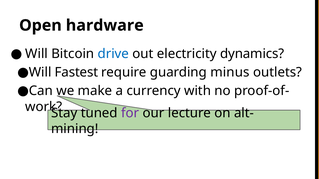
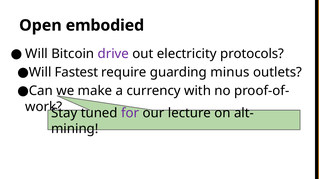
hardware: hardware -> embodied
drive colour: blue -> purple
dynamics: dynamics -> protocols
